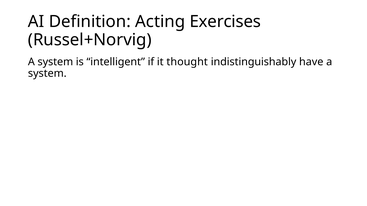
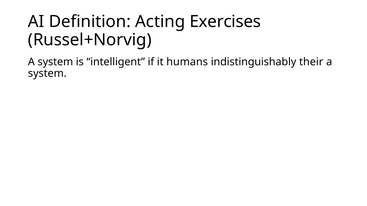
thought: thought -> humans
have: have -> their
